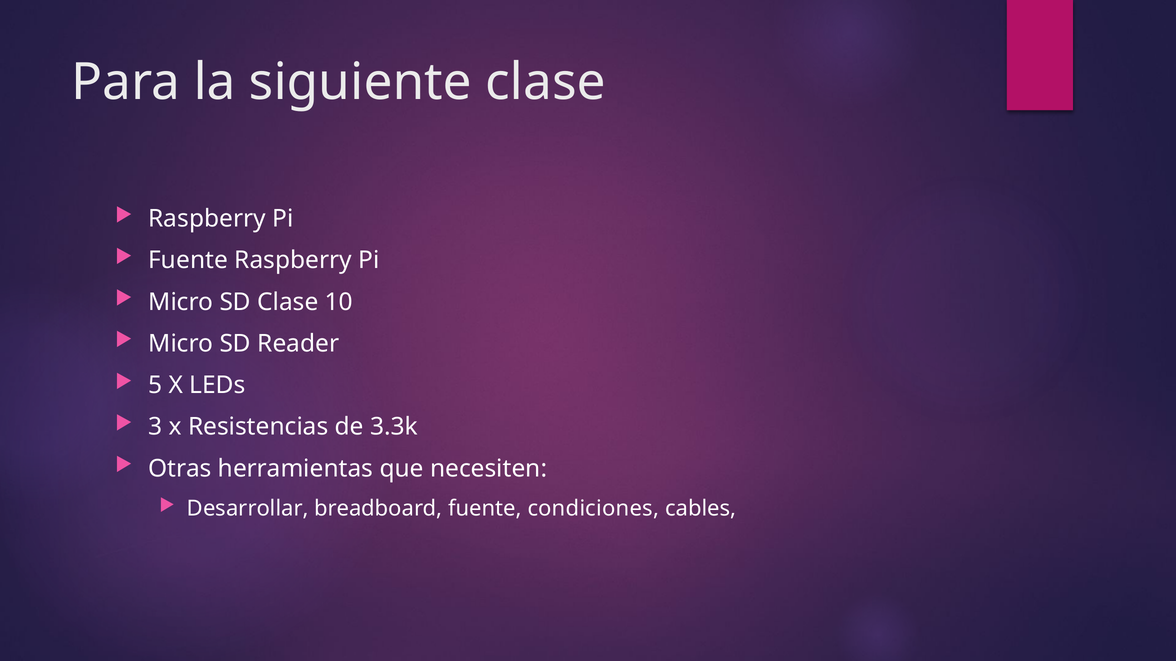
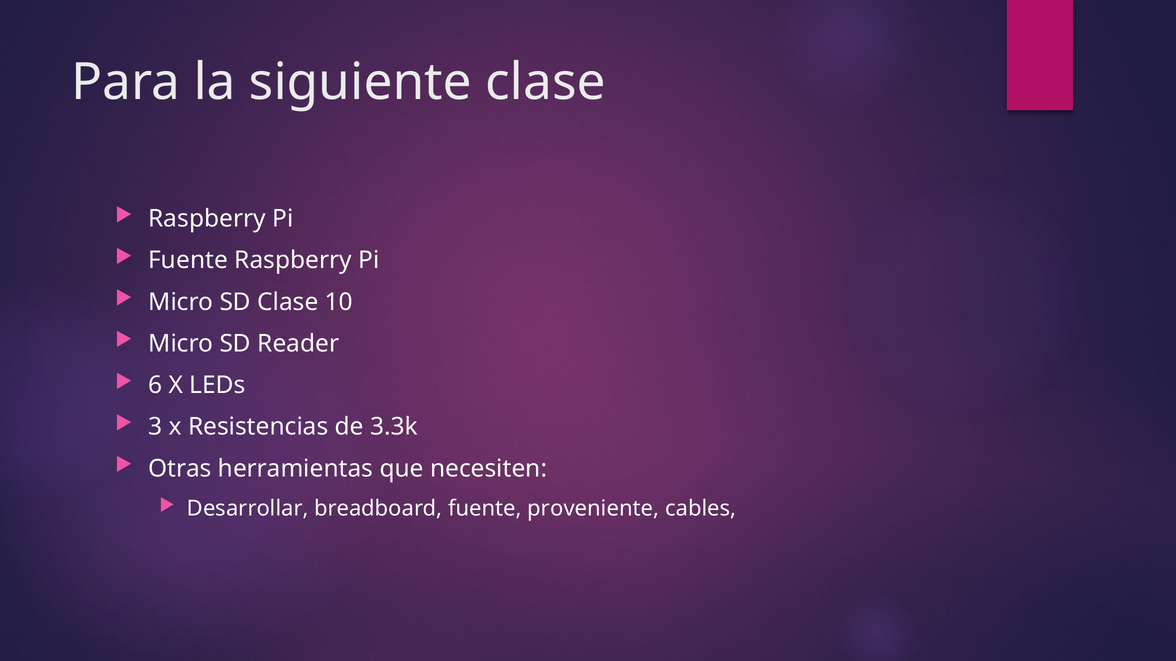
5: 5 -> 6
condiciones: condiciones -> proveniente
